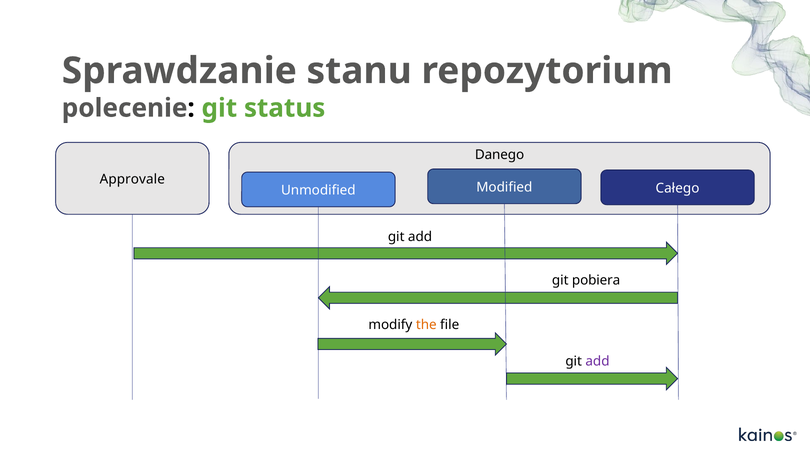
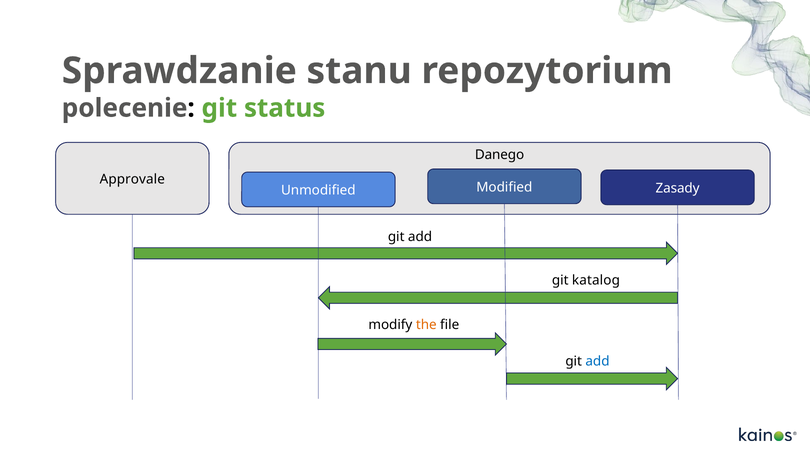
Całego: Całego -> Zasady
pobiera: pobiera -> katalog
add at (598, 361) colour: purple -> blue
